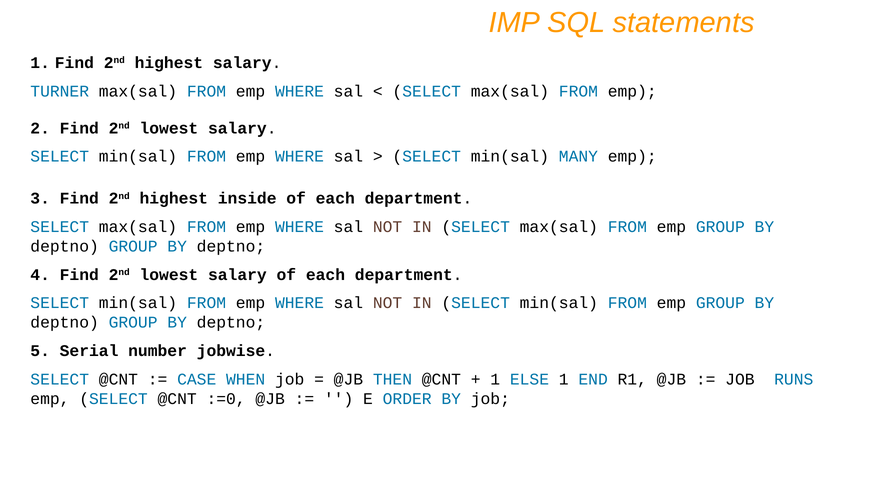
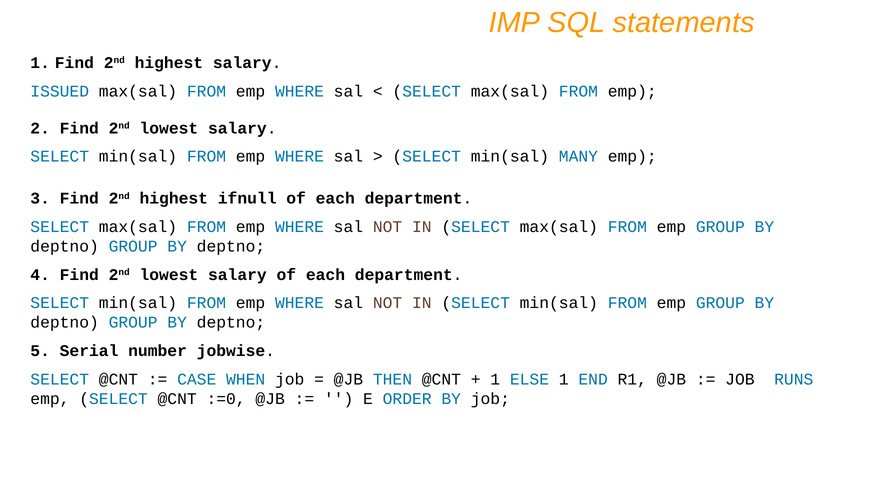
TURNER: TURNER -> ISSUED
inside: inside -> ifnull
